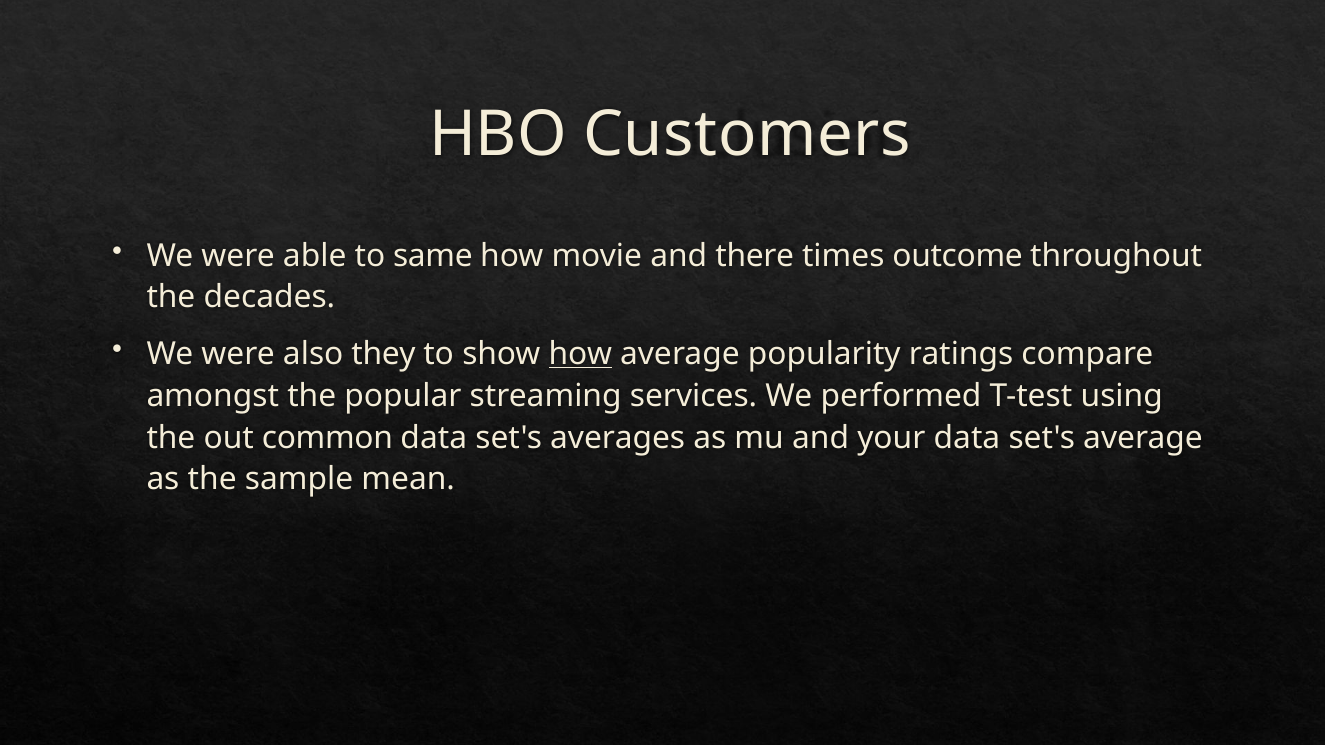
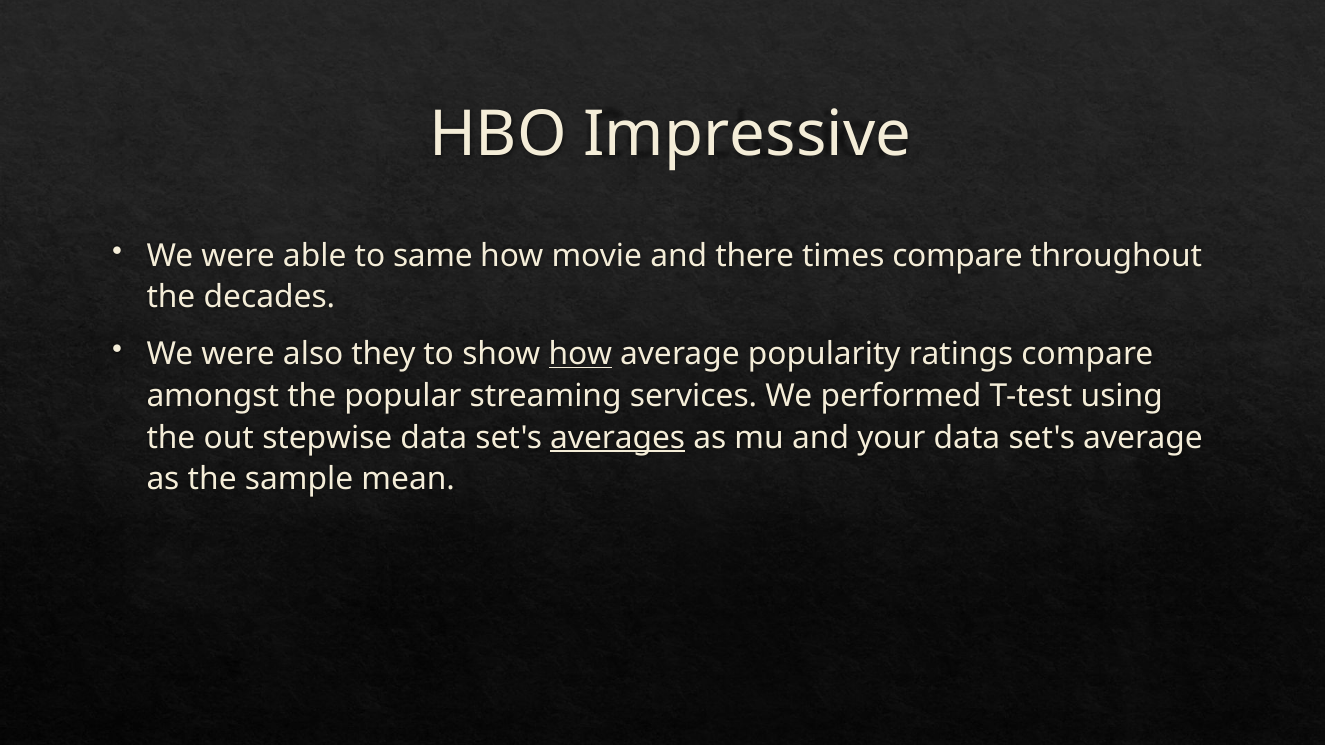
Customers: Customers -> Impressive
times outcome: outcome -> compare
common: common -> stepwise
averages underline: none -> present
